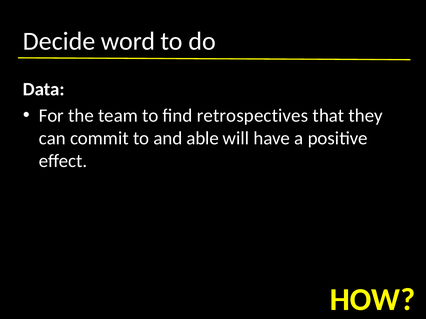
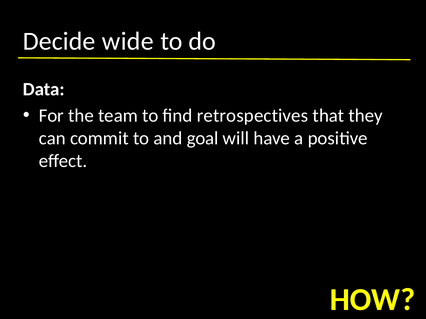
word: word -> wide
able: able -> goal
